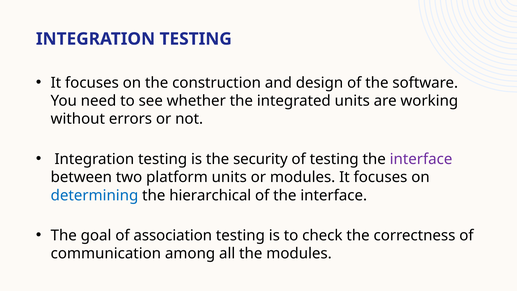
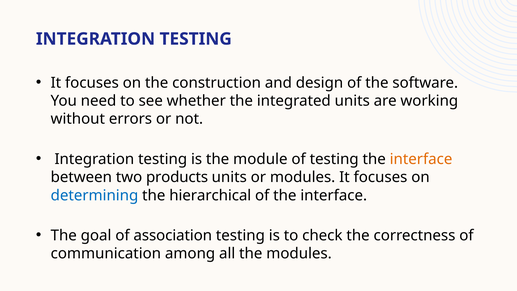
security: security -> module
interface at (421, 159) colour: purple -> orange
platform: platform -> products
